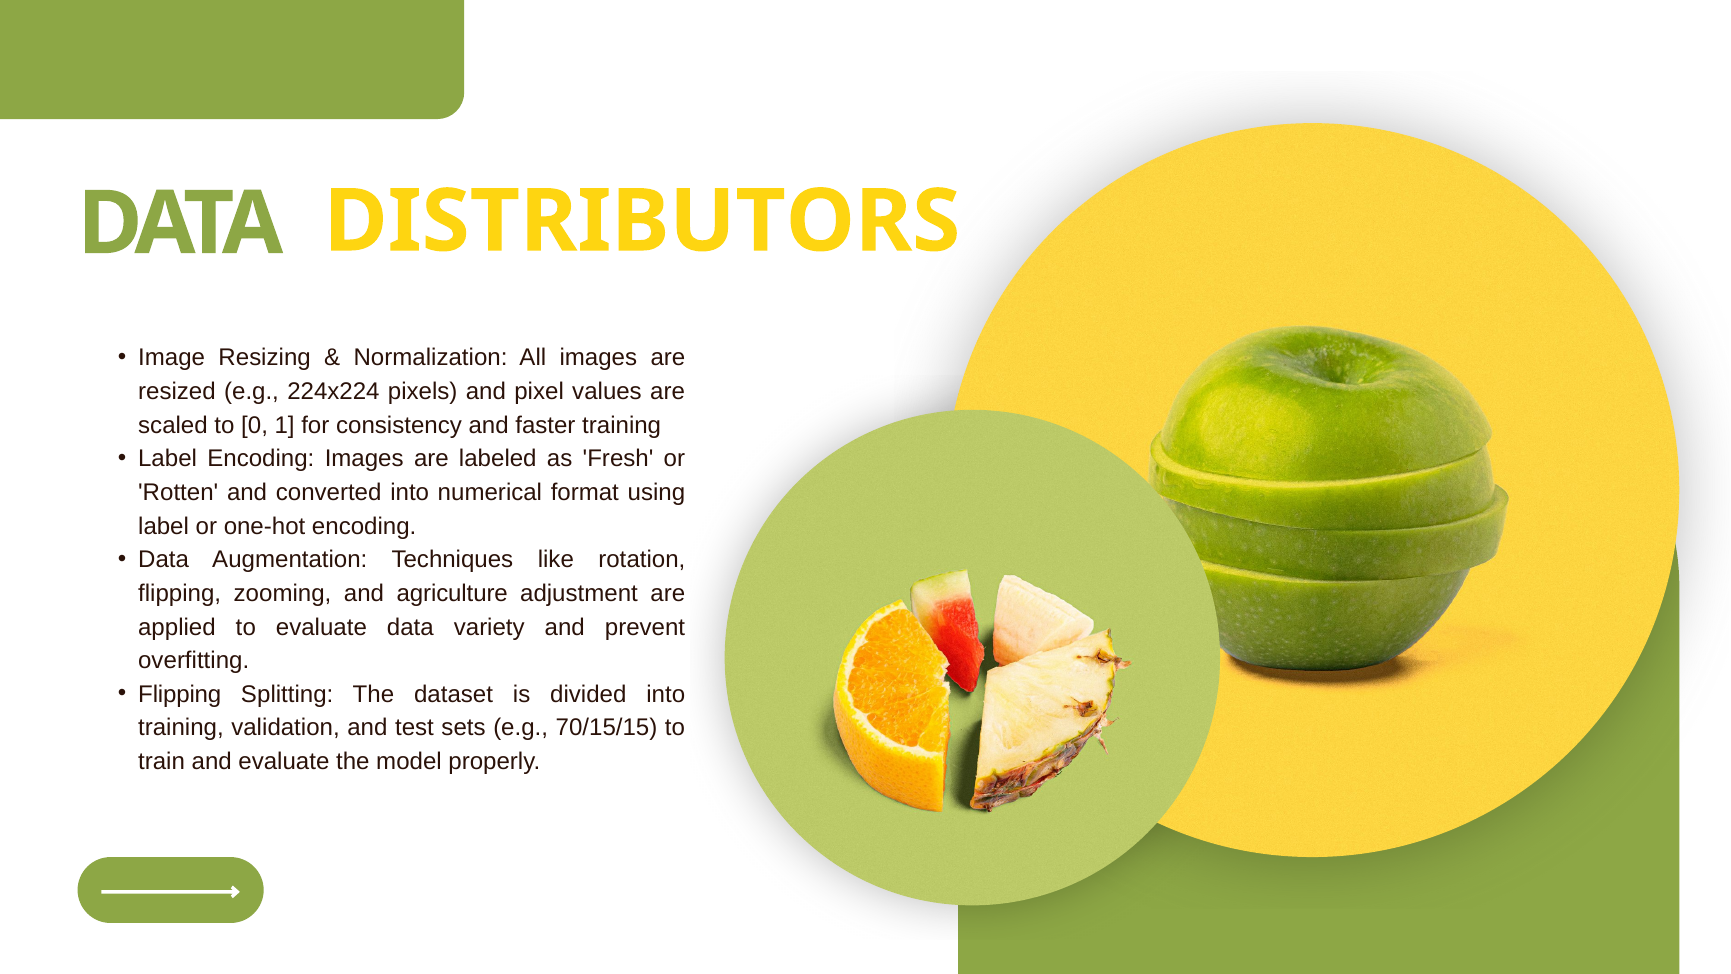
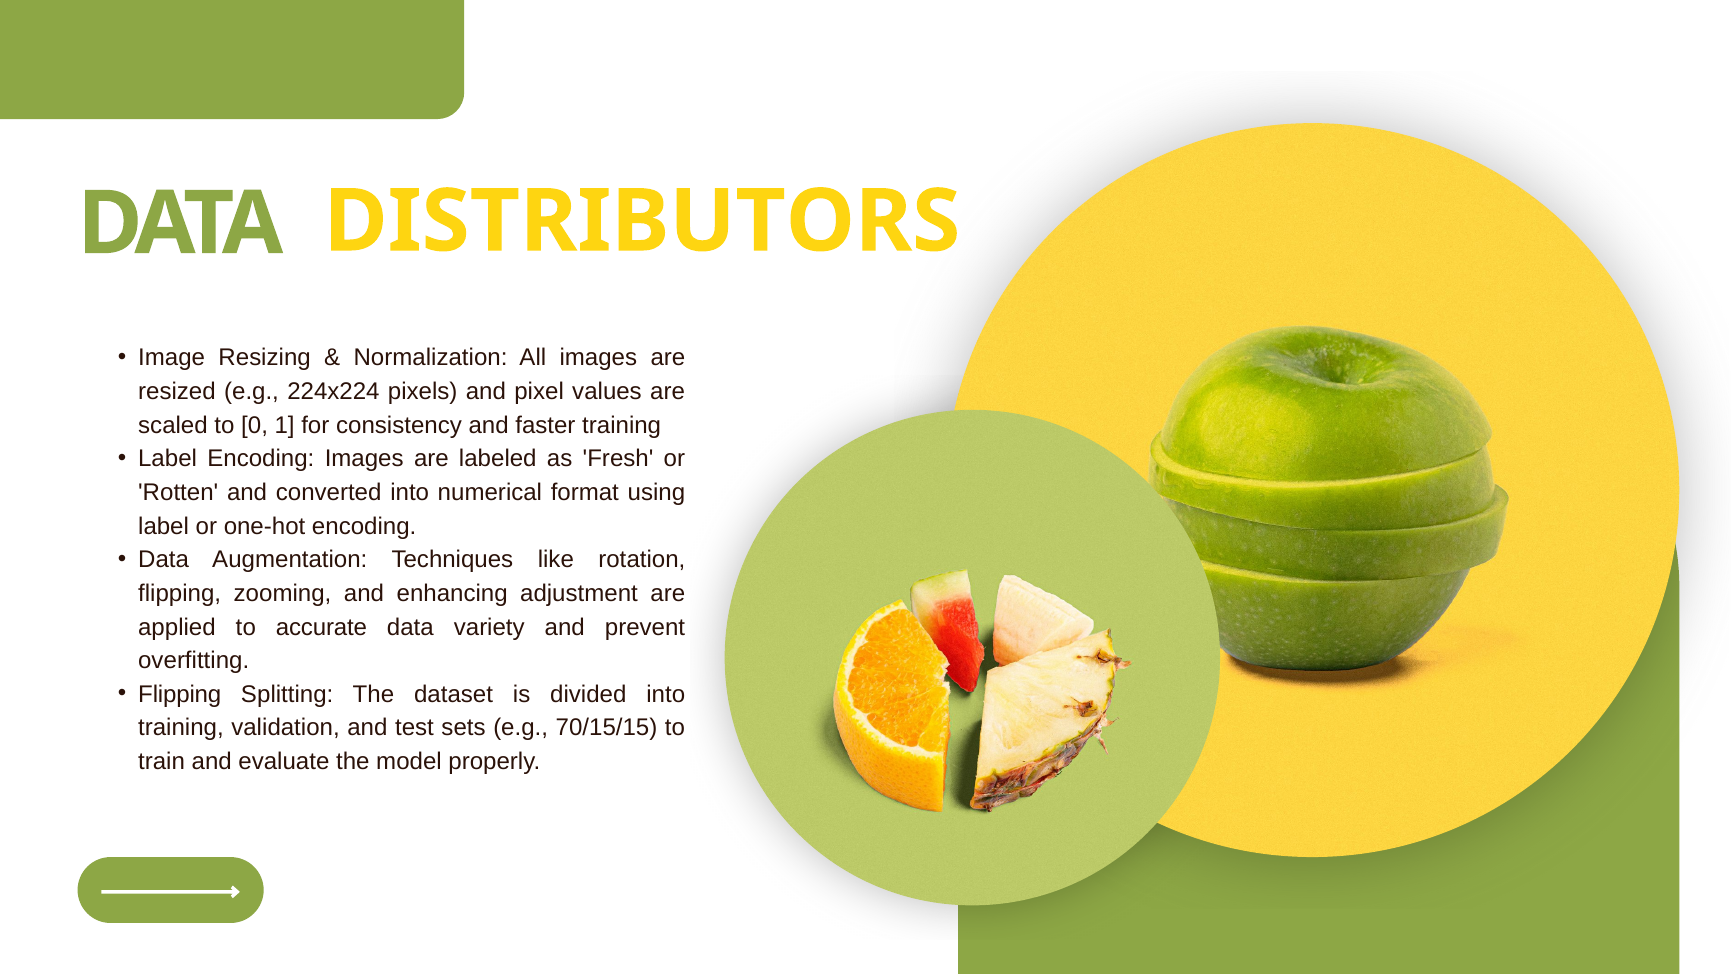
agriculture: agriculture -> enhancing
to evaluate: evaluate -> accurate
